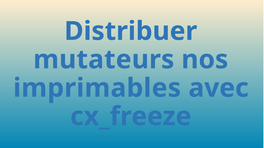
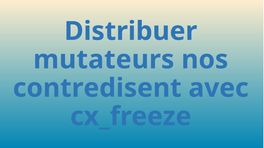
imprimables: imprimables -> contredisent
